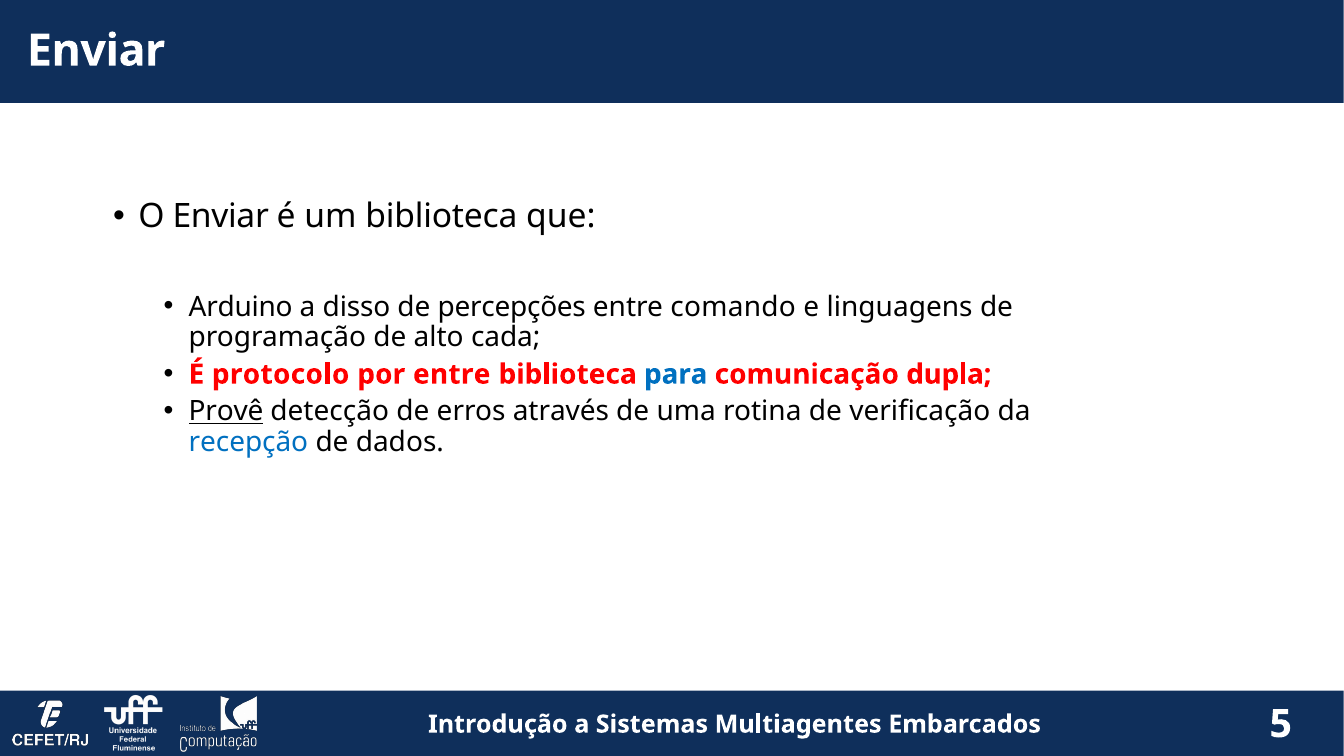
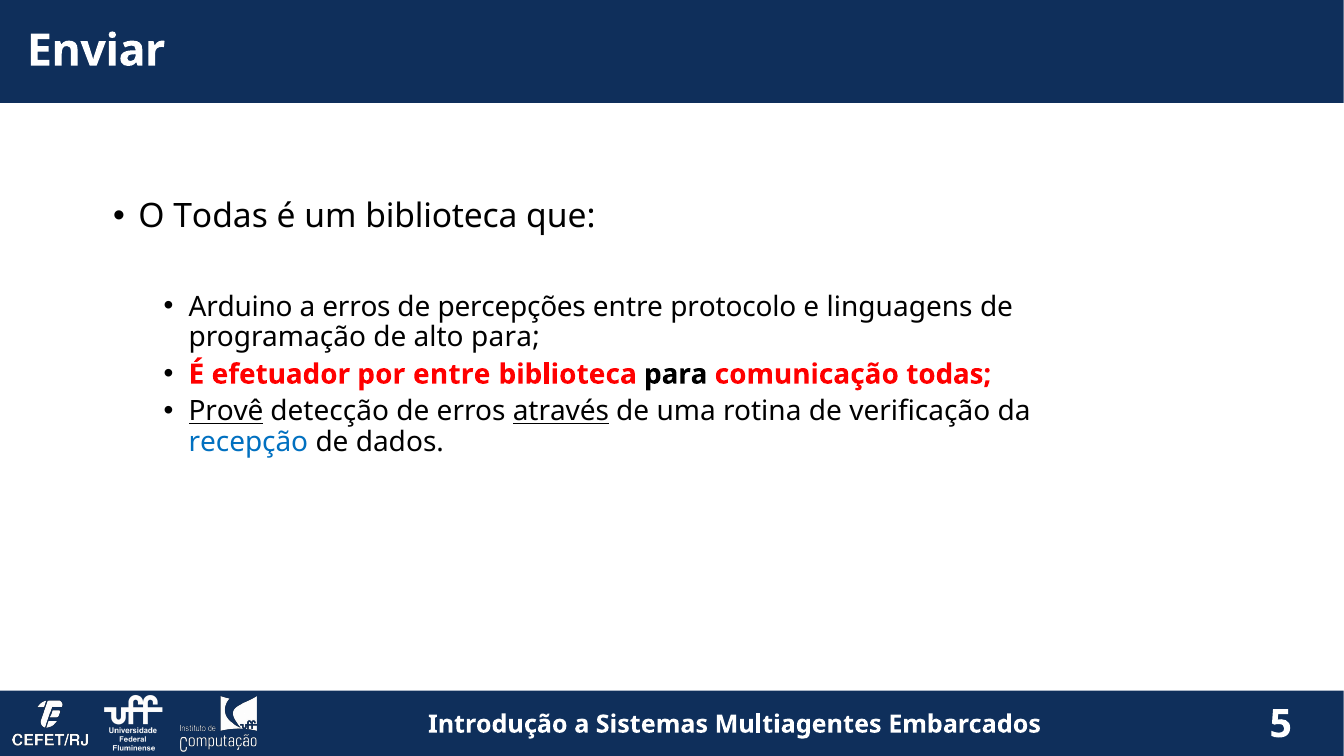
O Enviar: Enviar -> Todas
a disso: disso -> erros
comando: comando -> protocolo
alto cada: cada -> para
protocolo: protocolo -> efetuador
para at (676, 374) colour: blue -> black
comunicação dupla: dupla -> todas
através underline: none -> present
